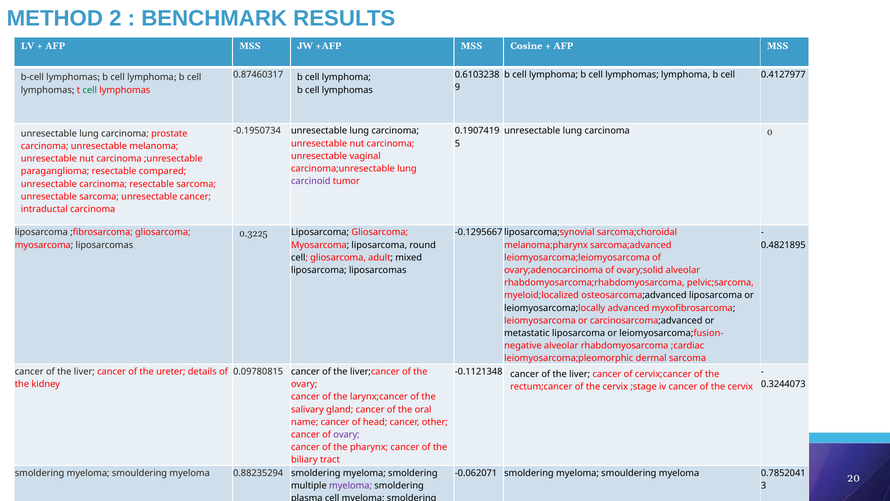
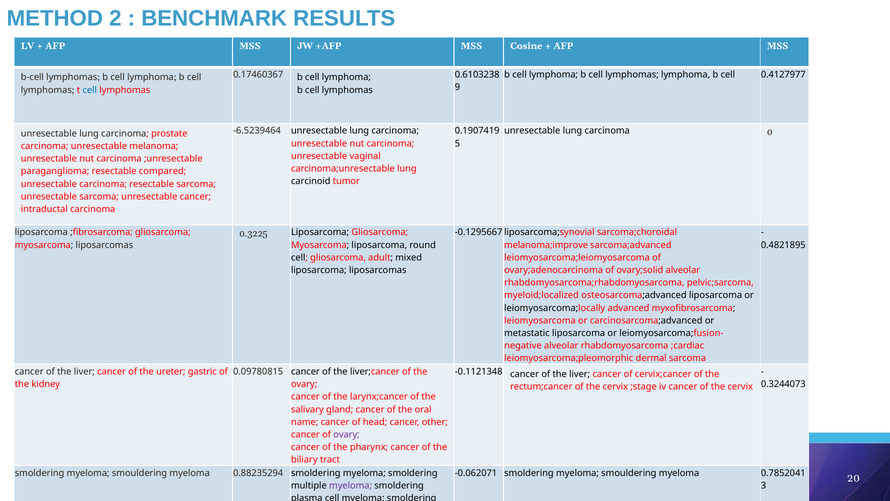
0.87460317: 0.87460317 -> 0.17460367
cell at (90, 90) colour: green -> blue
-0.1950734: -0.1950734 -> -6.5239464
carcinoid colour: purple -> black
melanoma;pharynx: melanoma;pharynx -> melanoma;improve
details: details -> gastric
